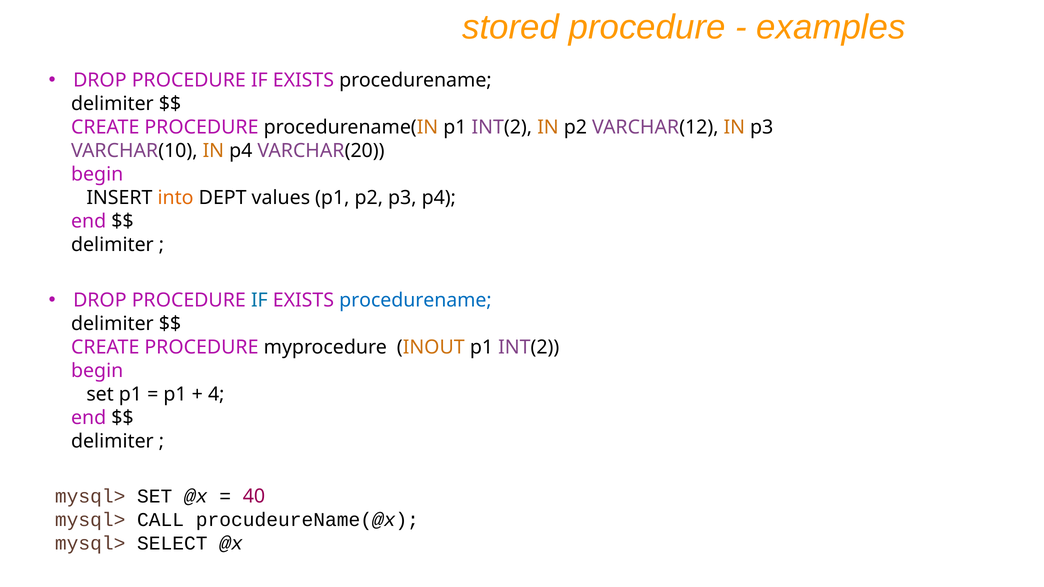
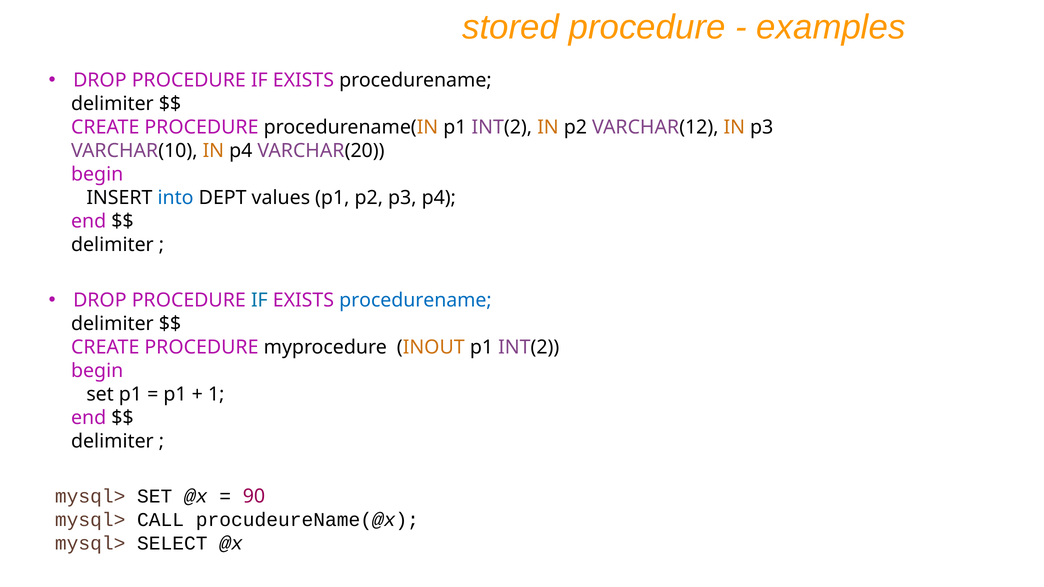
into colour: orange -> blue
4: 4 -> 1
40: 40 -> 90
